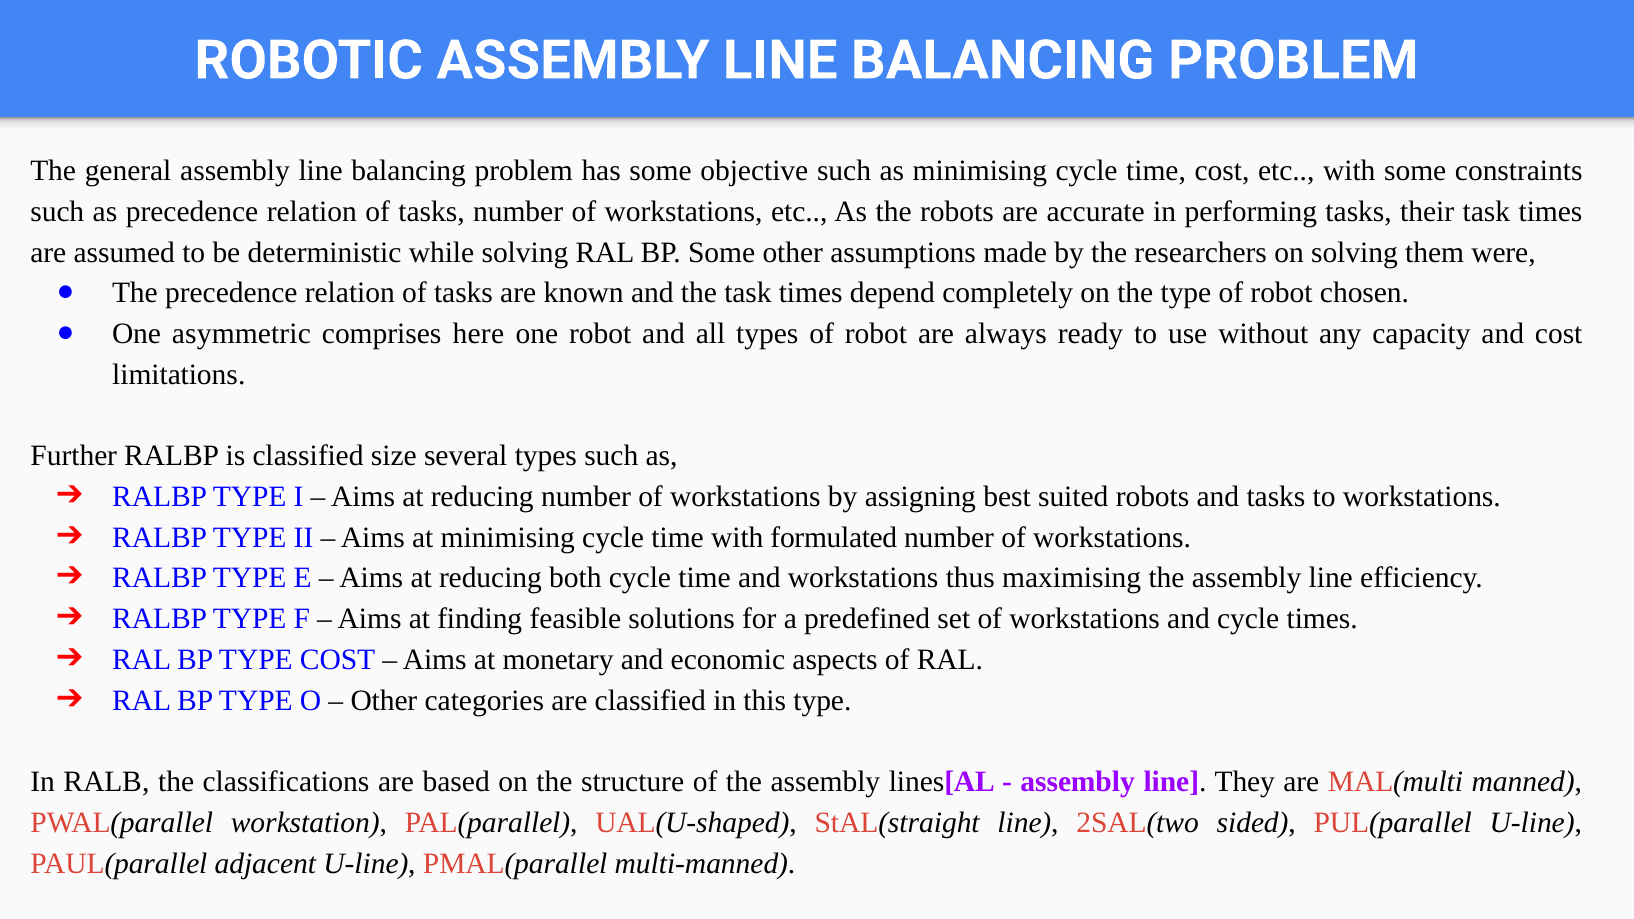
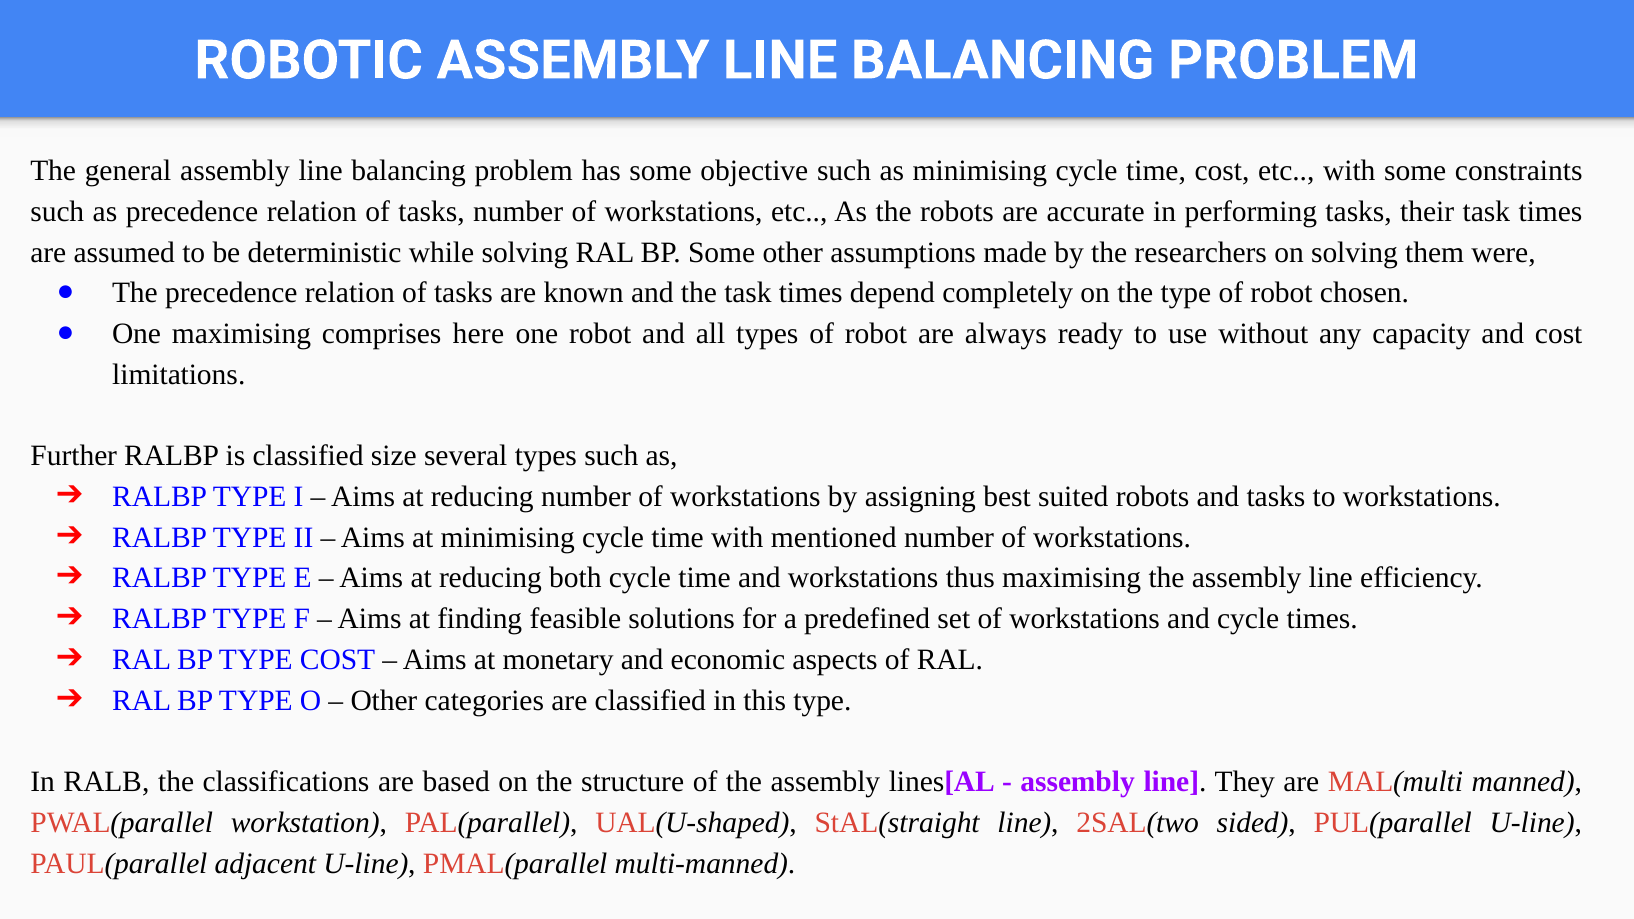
One asymmetric: asymmetric -> maximising
formulated: formulated -> mentioned
